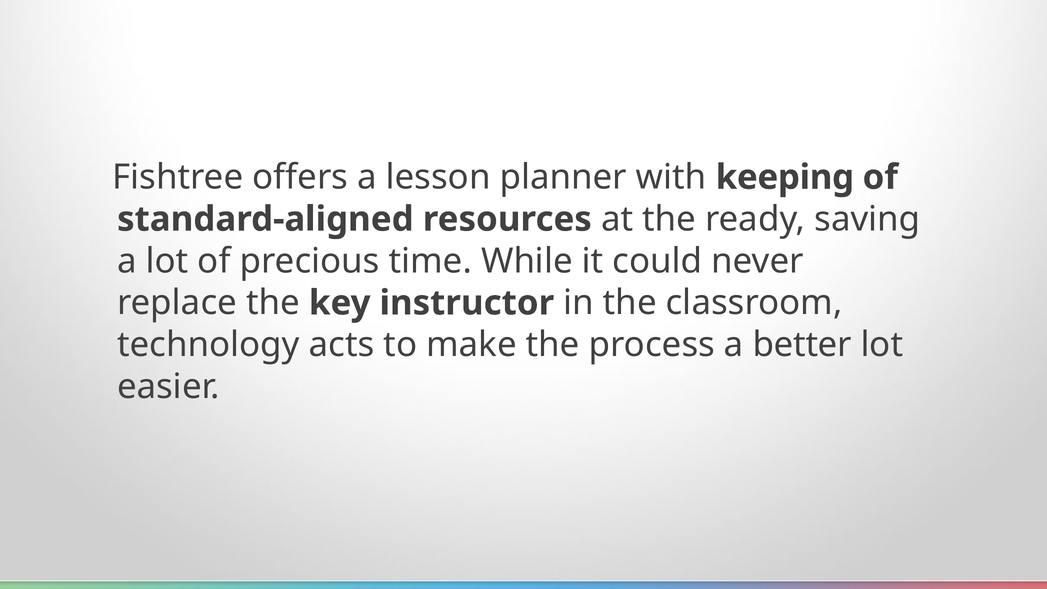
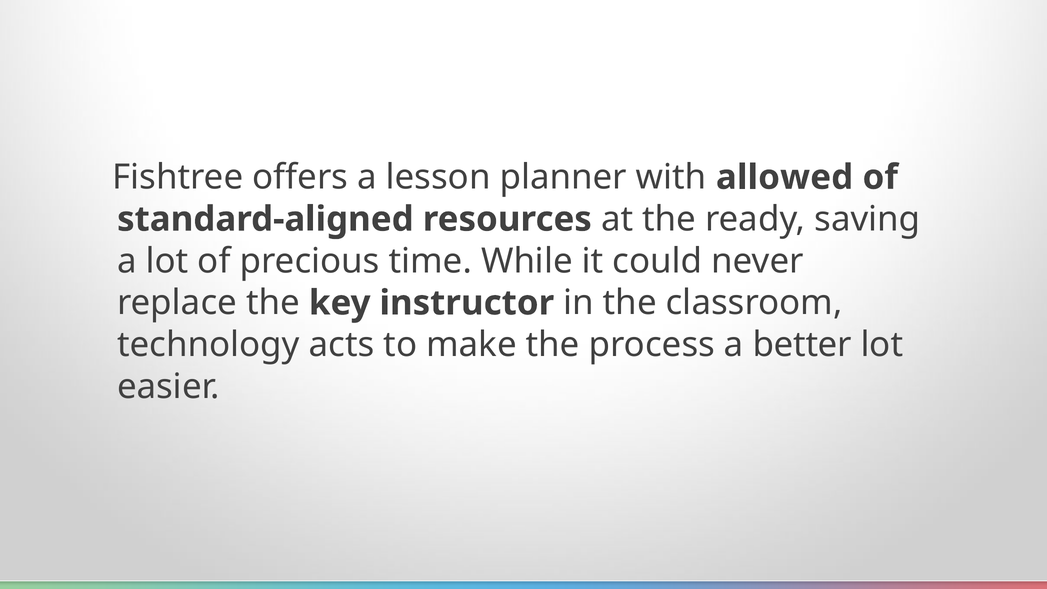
keeping: keeping -> allowed
